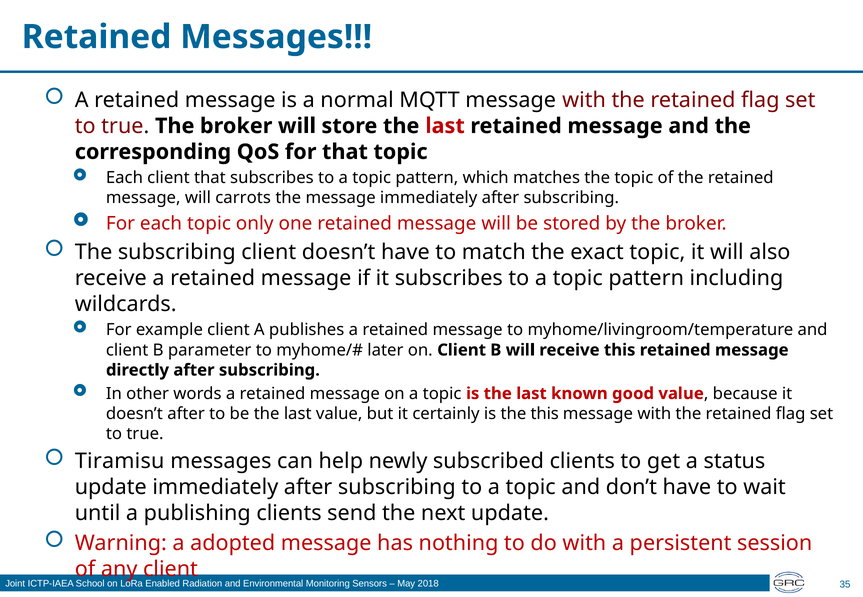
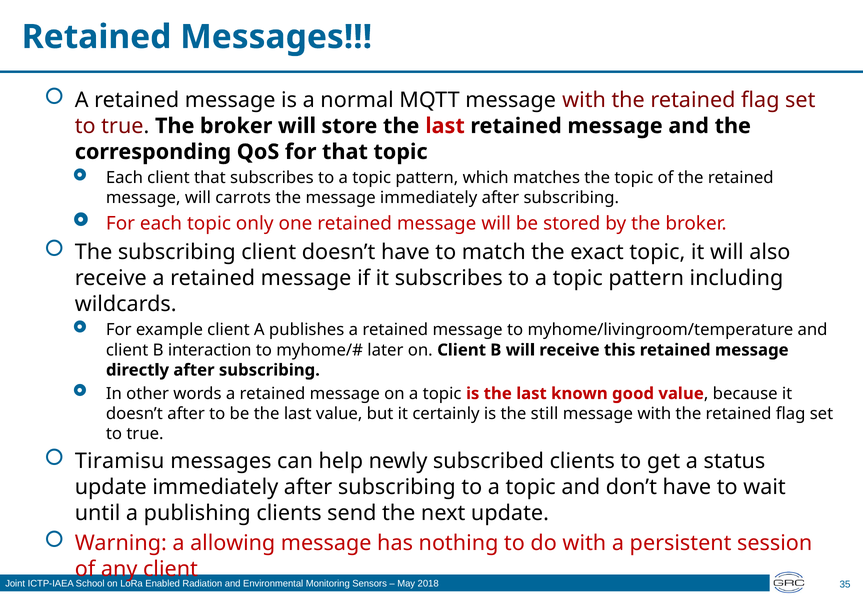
parameter: parameter -> interaction
the this: this -> still
adopted: adopted -> allowing
